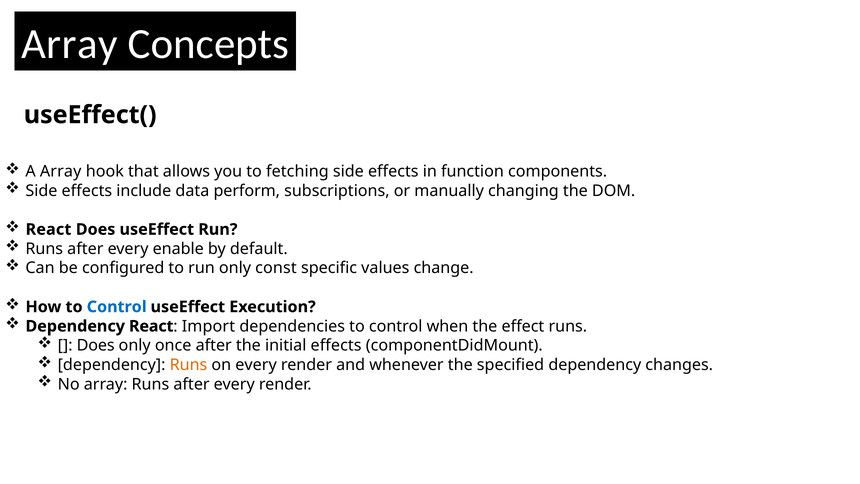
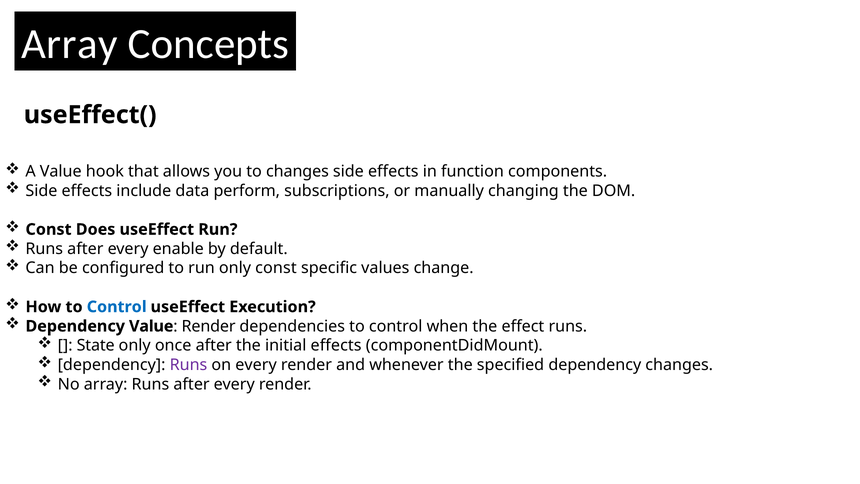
A Array: Array -> Value
to fetching: fetching -> changes
React at (48, 229): React -> Const
Dependency React: React -> Value
Import at (208, 326): Import -> Render
Does at (96, 345): Does -> State
Runs at (188, 365) colour: orange -> purple
